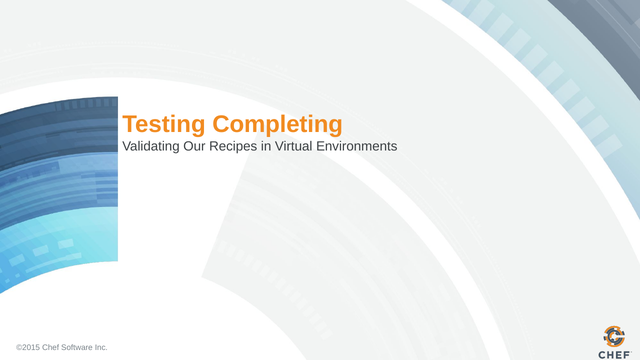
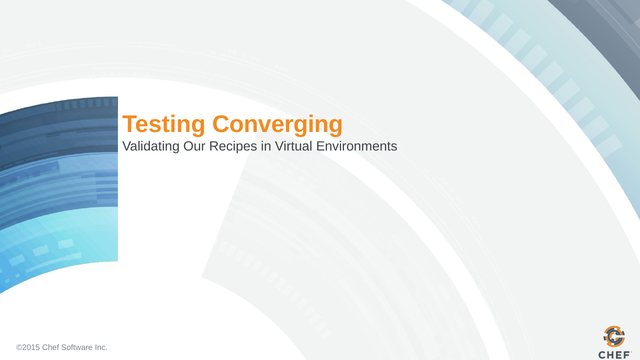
Completing: Completing -> Converging
